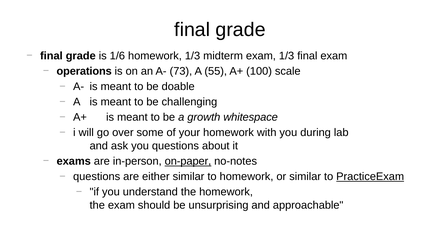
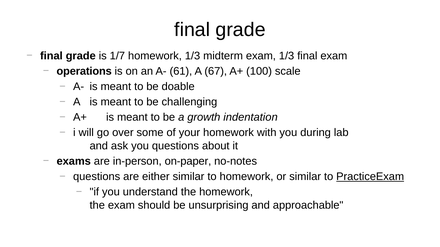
1/6: 1/6 -> 1/7
73: 73 -> 61
55: 55 -> 67
whitespace: whitespace -> indentation
on-paper underline: present -> none
